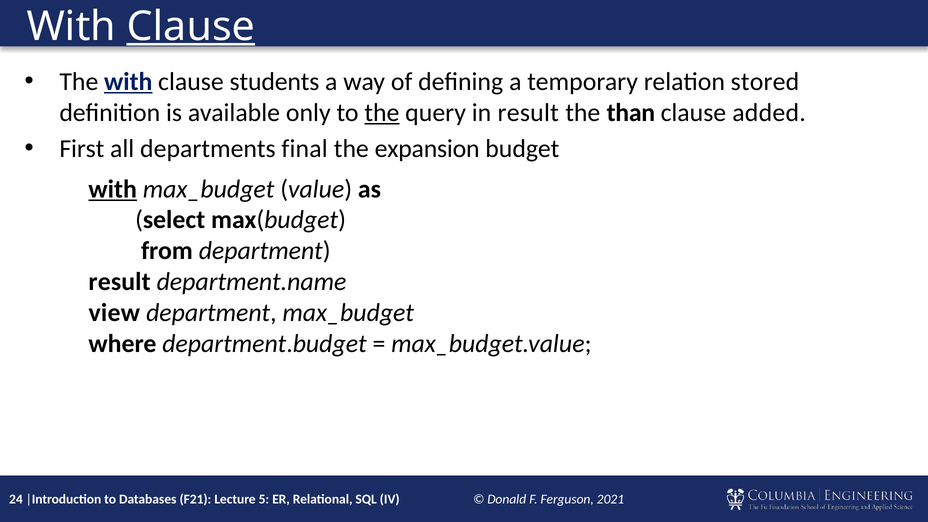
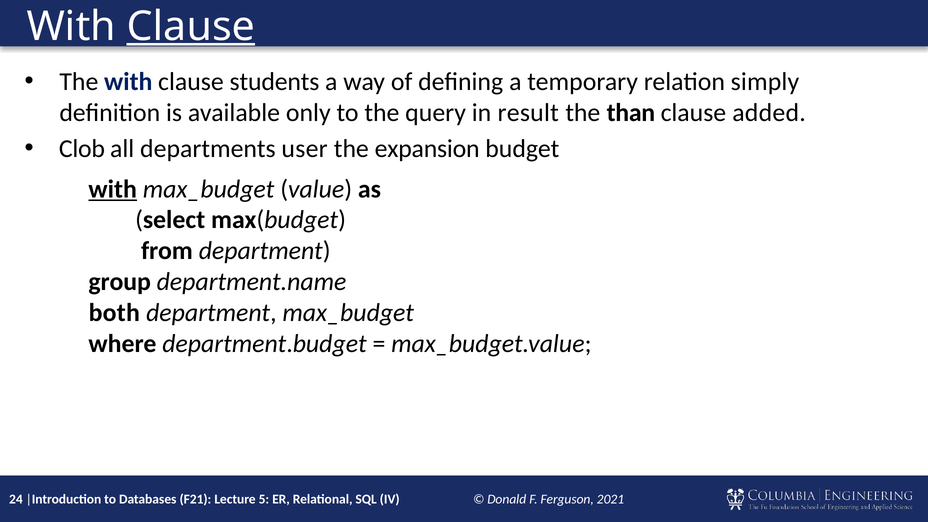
with at (128, 82) underline: present -> none
stored: stored -> simply
the at (382, 113) underline: present -> none
First: First -> Clob
final: final -> user
result at (120, 282): result -> group
view: view -> both
